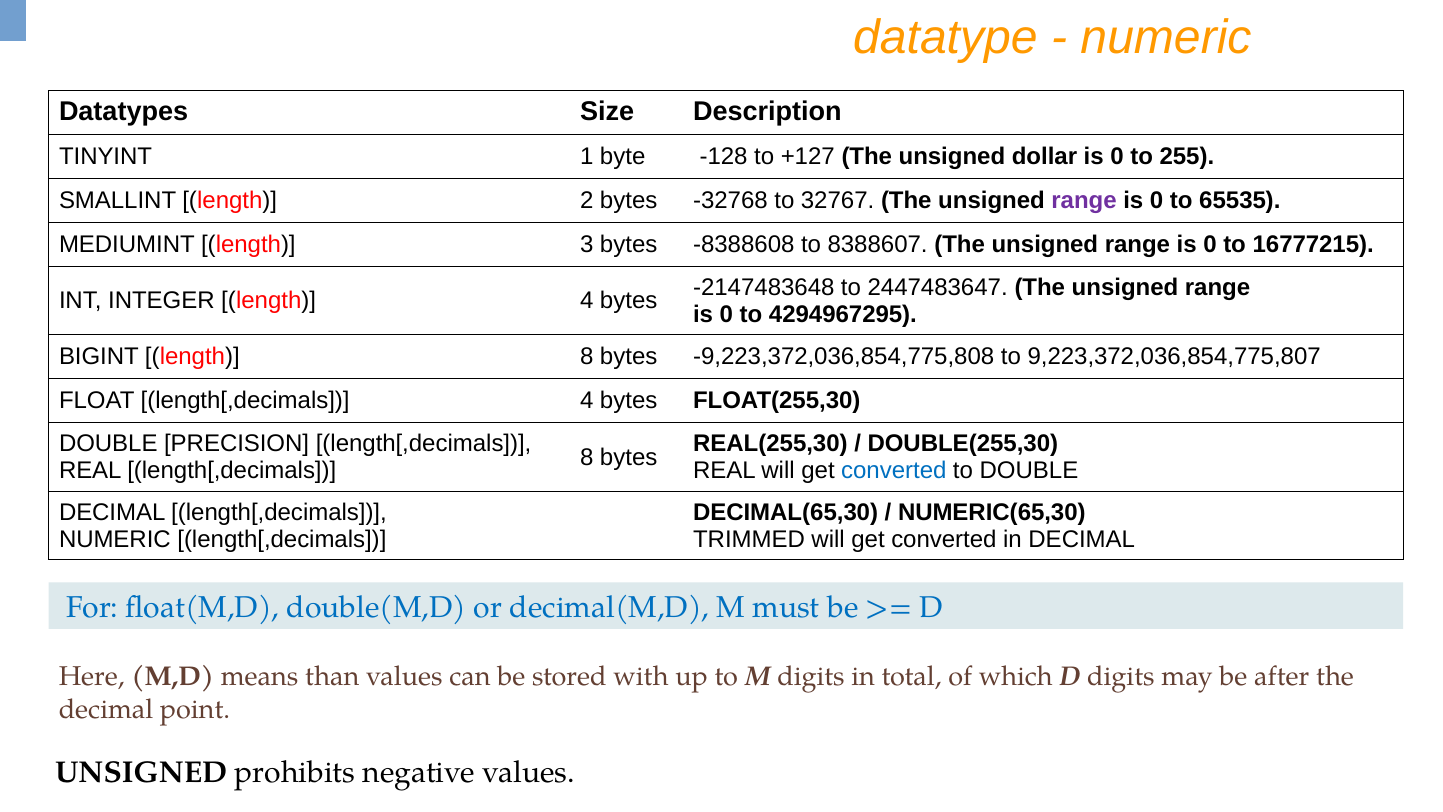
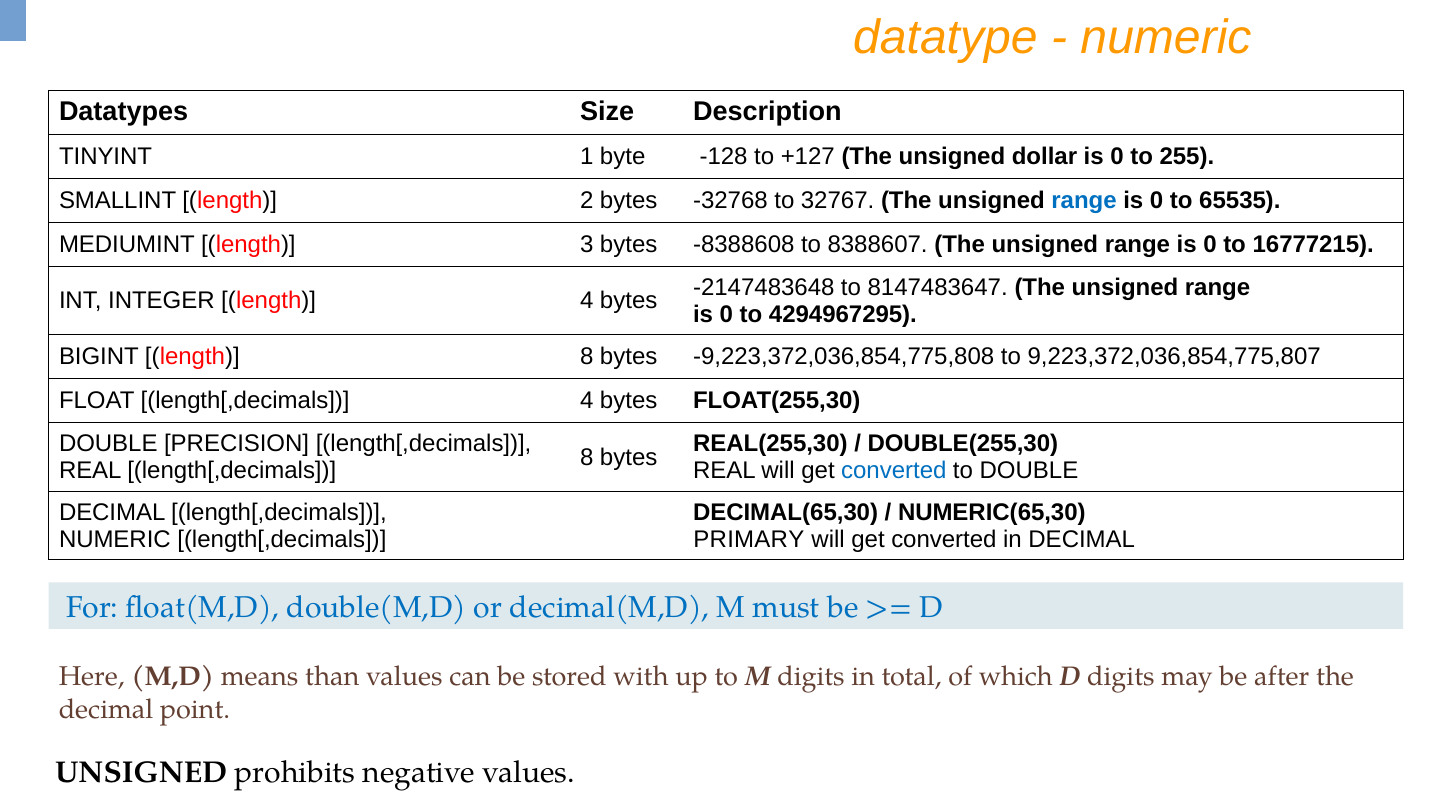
range at (1084, 201) colour: purple -> blue
2447483647: 2447483647 -> 8147483647
TRIMMED: TRIMMED -> PRIMARY
